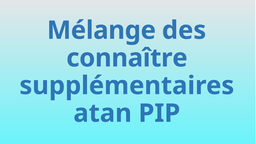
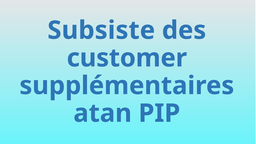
Mélange: Mélange -> Subsiste
connaître: connaître -> customer
